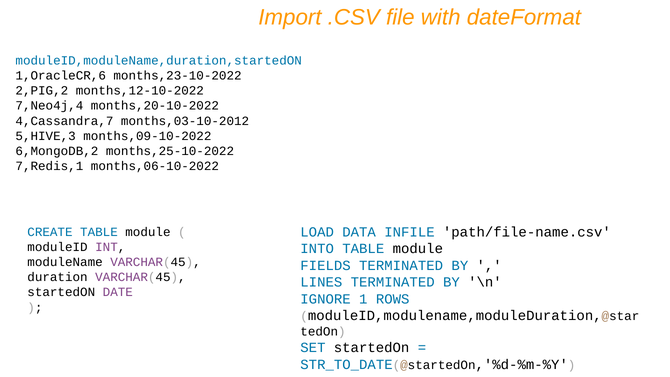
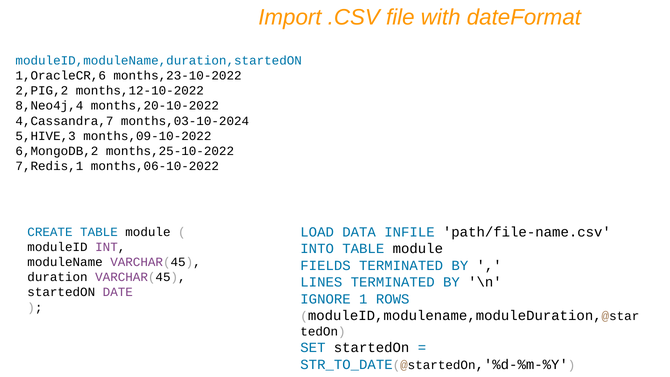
7,Neo4j,4: 7,Neo4j,4 -> 8,Neo4j,4
months,03-10-2012: months,03-10-2012 -> months,03-10-2024
